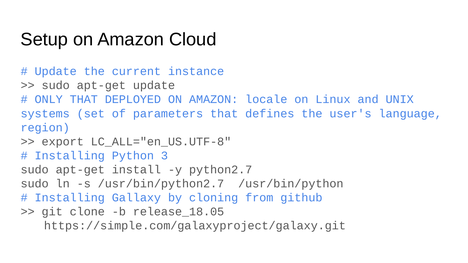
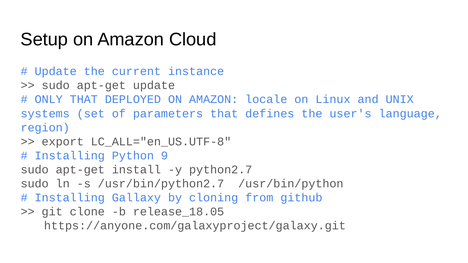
3: 3 -> 9
https://simple.com/galaxyproject/galaxy.git: https://simple.com/galaxyproject/galaxy.git -> https://anyone.com/galaxyproject/galaxy.git
